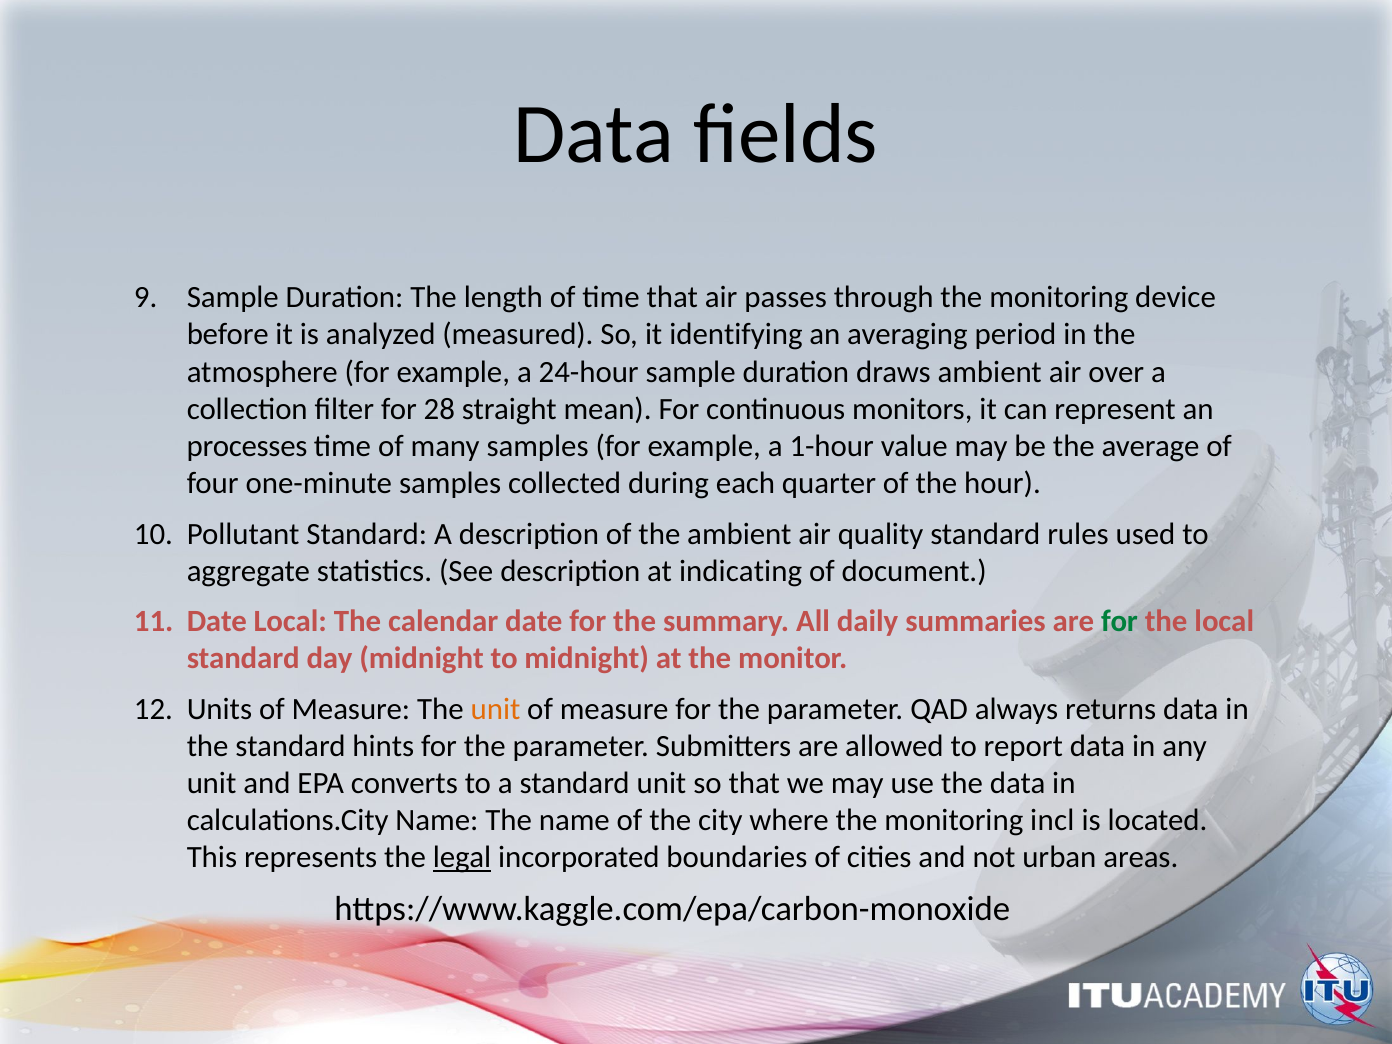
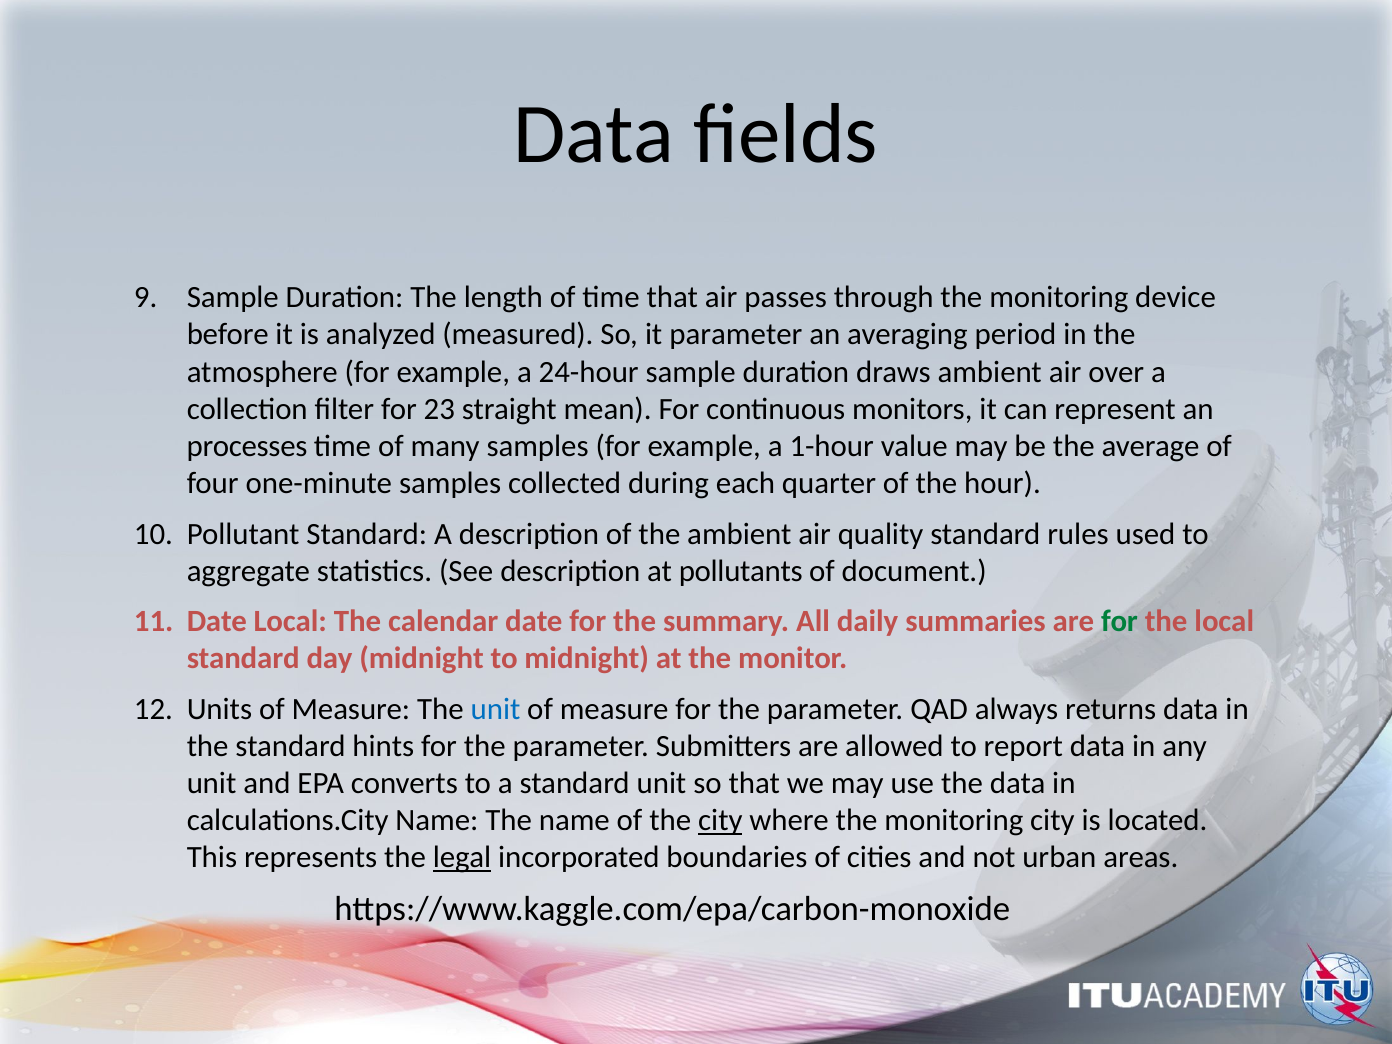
it identifying: identifying -> parameter
28: 28 -> 23
indicating: indicating -> pollutants
unit at (496, 709) colour: orange -> blue
city at (720, 821) underline: none -> present
monitoring incl: incl -> city
